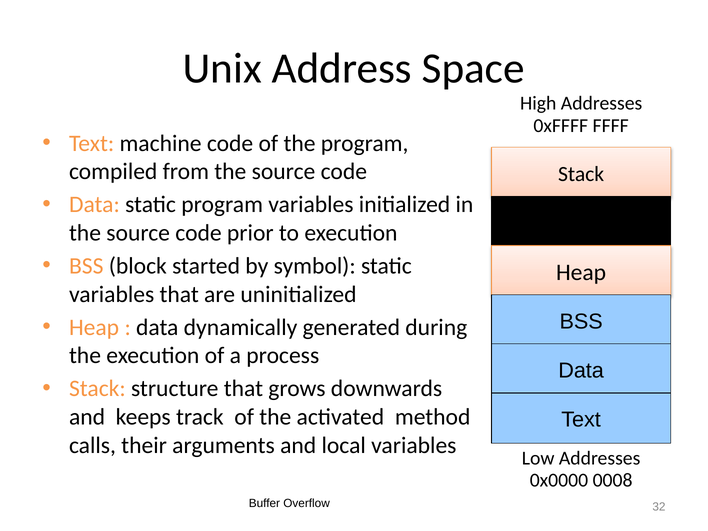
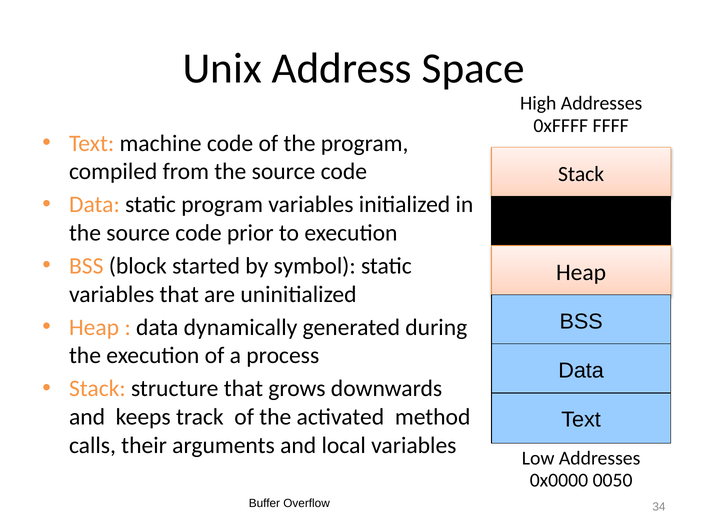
0008: 0008 -> 0050
32: 32 -> 34
